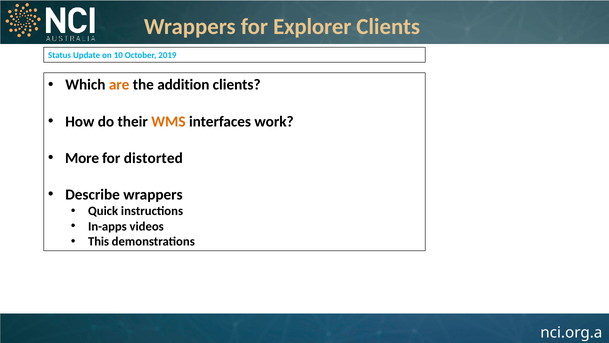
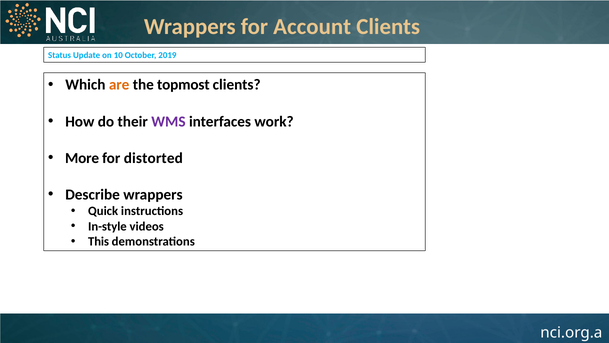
Explorer: Explorer -> Account
addition: addition -> topmost
WMS colour: orange -> purple
In-apps: In-apps -> In-style
